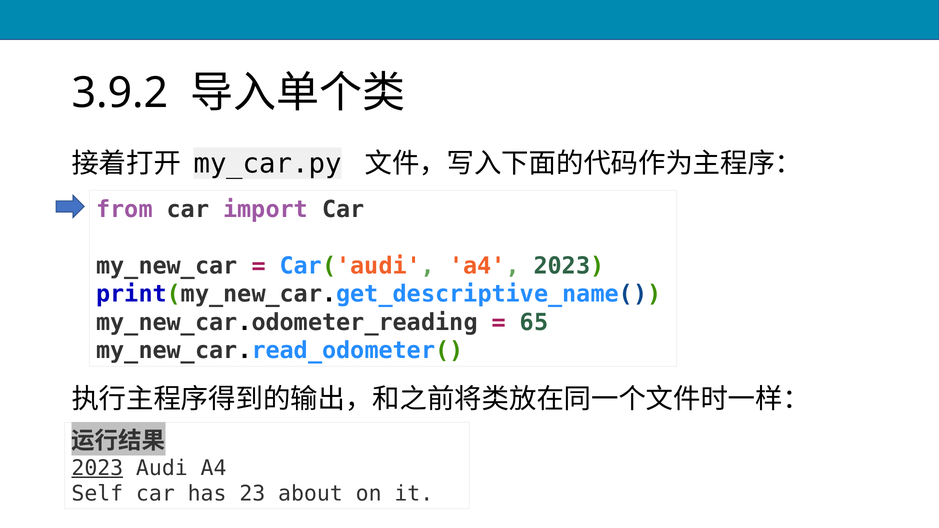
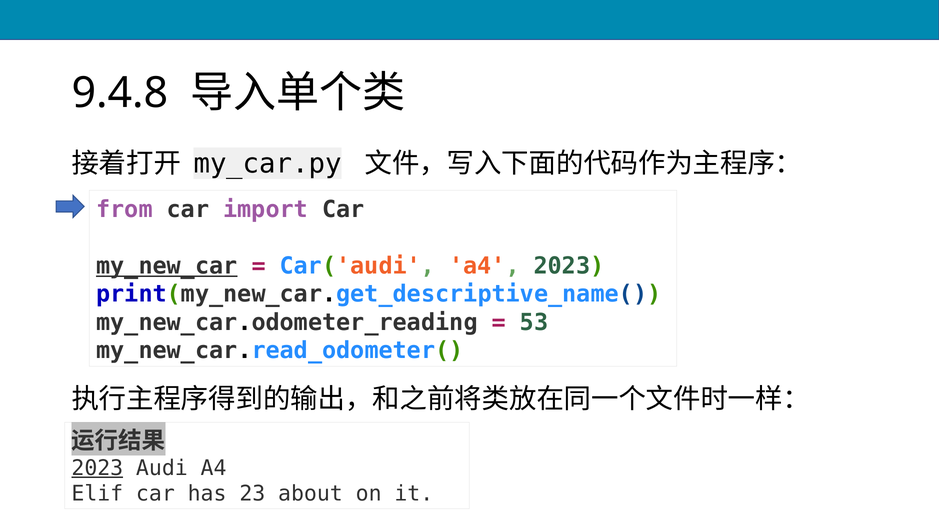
3.9.2: 3.9.2 -> 9.4.8
my_new_car underline: none -> present
65: 65 -> 53
Self: Self -> Elif
